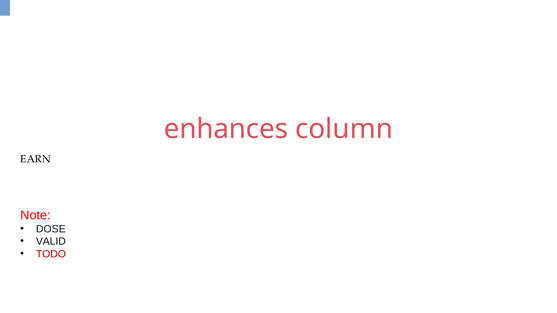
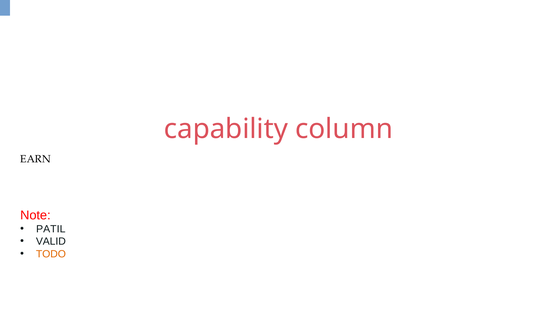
enhances: enhances -> capability
DOSE: DOSE -> PATIL
TODO colour: red -> orange
